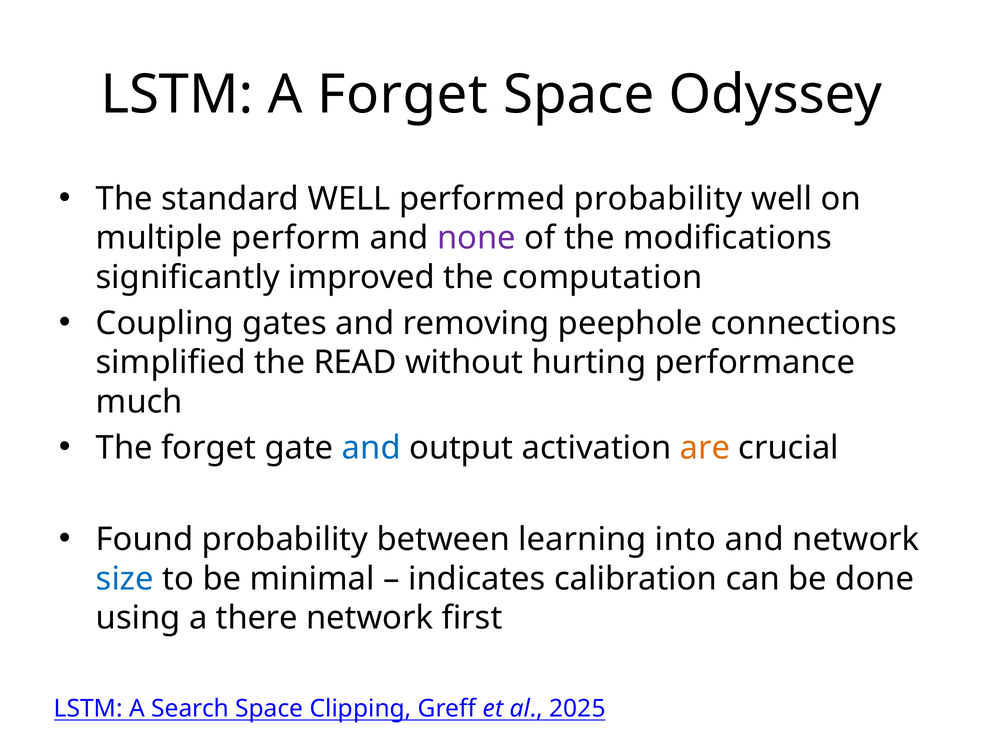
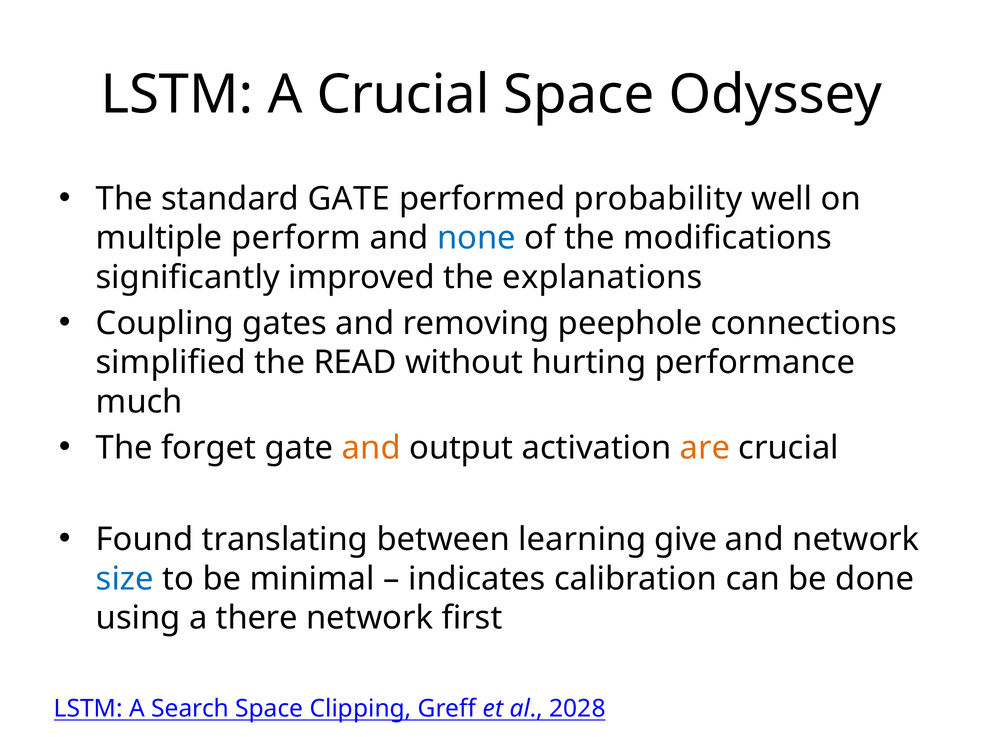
A Forget: Forget -> Crucial
standard WELL: WELL -> GATE
none colour: purple -> blue
computation: computation -> explanations
and at (371, 448) colour: blue -> orange
Found probability: probability -> translating
into: into -> give
2025: 2025 -> 2028
